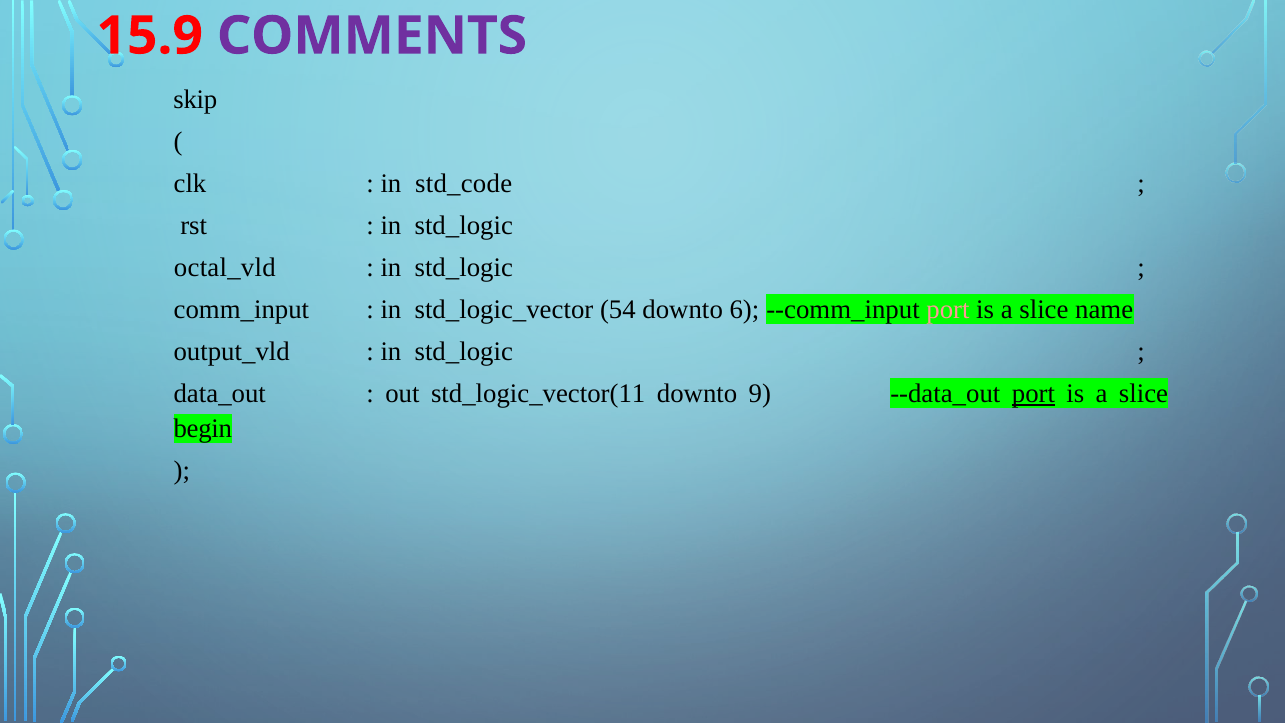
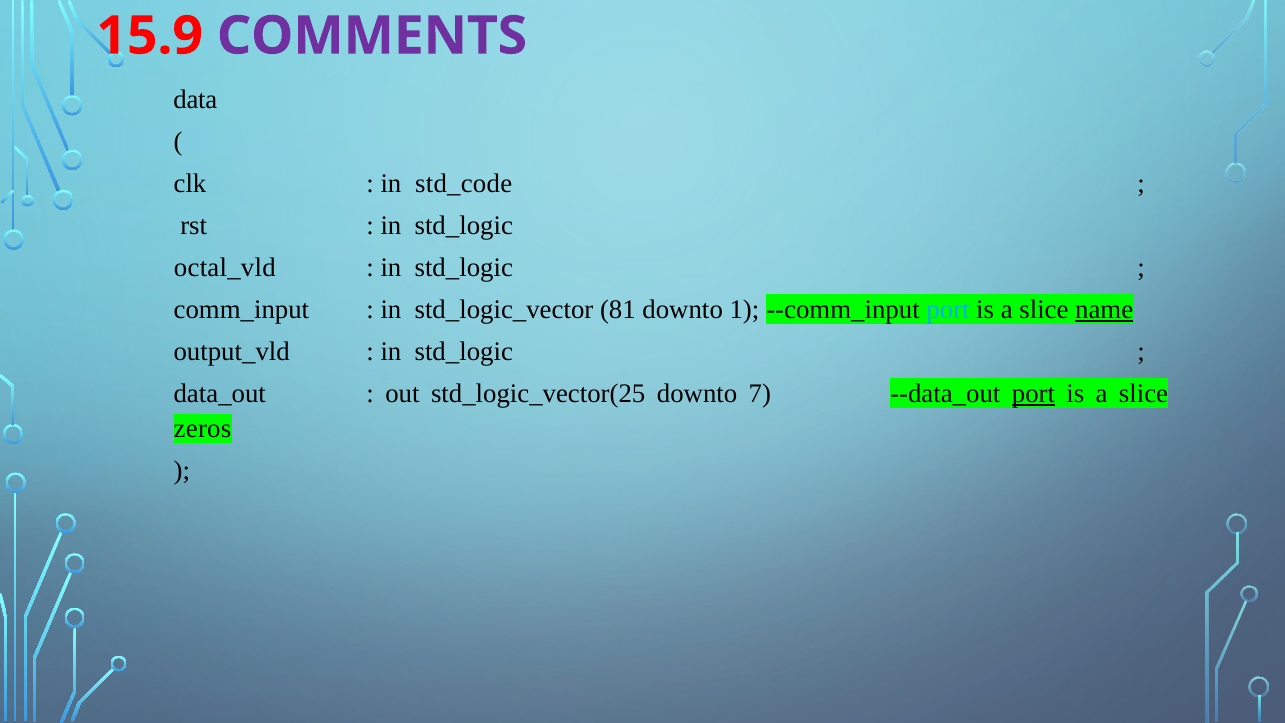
skip: skip -> data
54: 54 -> 81
6: 6 -> 1
port at (948, 309) colour: pink -> light blue
name underline: none -> present
std_logic_vector(11: std_logic_vector(11 -> std_logic_vector(25
9: 9 -> 7
begin: begin -> zeros
